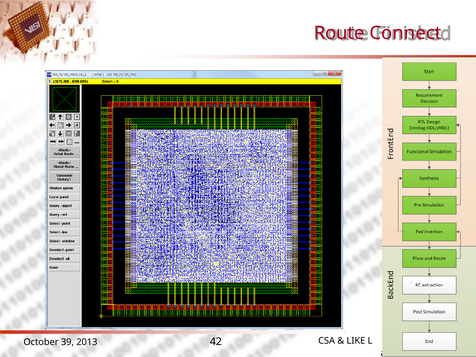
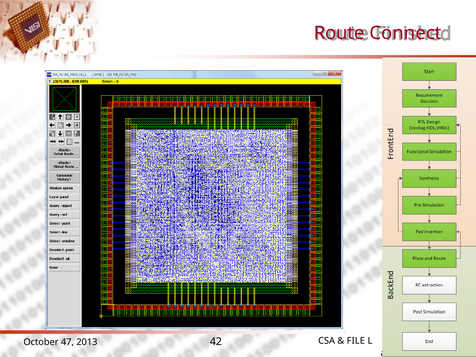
39: 39 -> 47
LIKE: LIKE -> FILE
